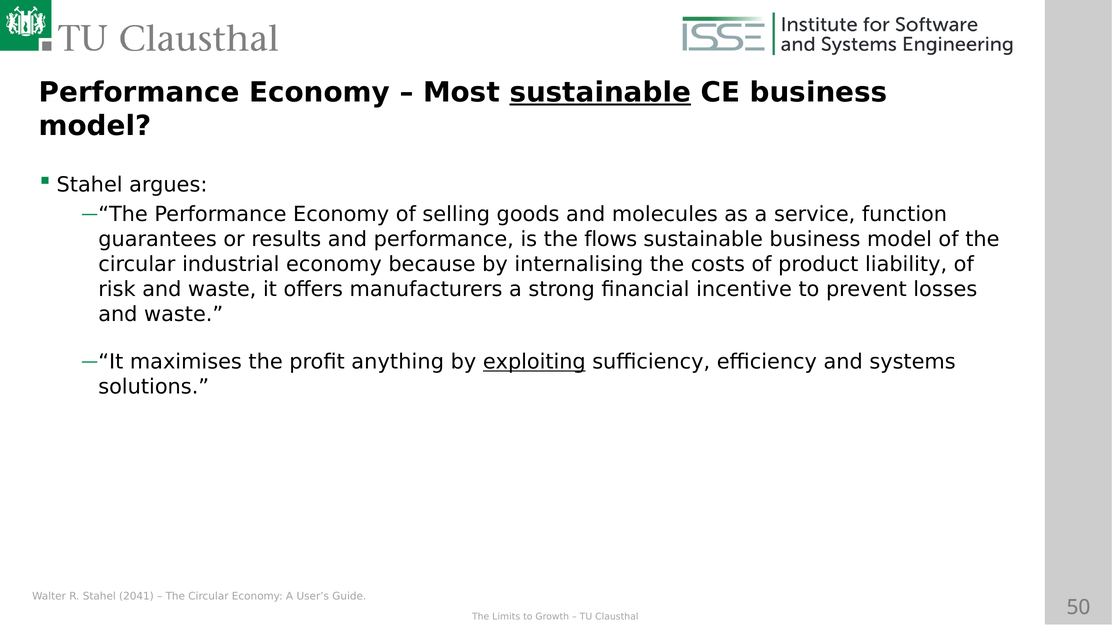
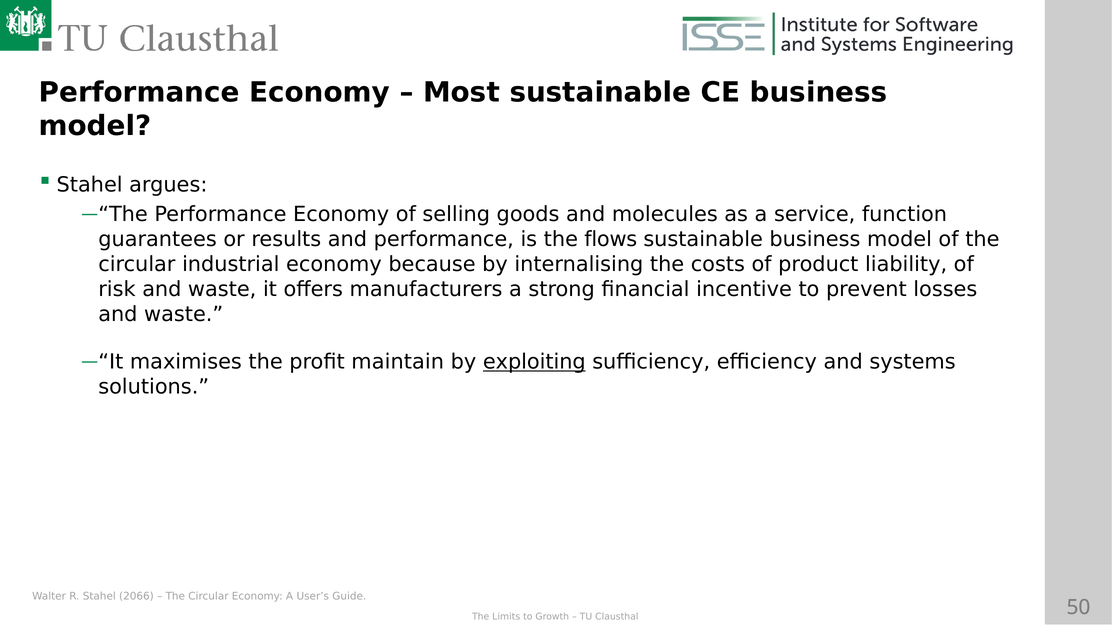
sustainable at (600, 93) underline: present -> none
anything: anything -> maintain
2041: 2041 -> 2066
